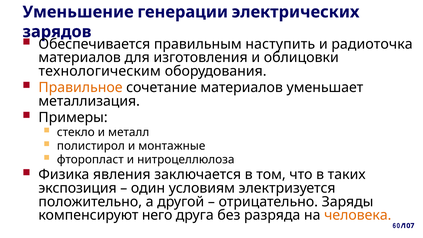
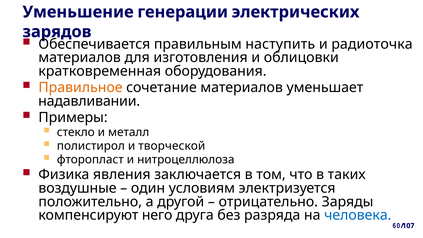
технологическим: технологическим -> кратковременная
металлизация: металлизация -> надавливании
монтажные: монтажные -> творческой
экспозиция: экспозиция -> воздушные
человека colour: orange -> blue
